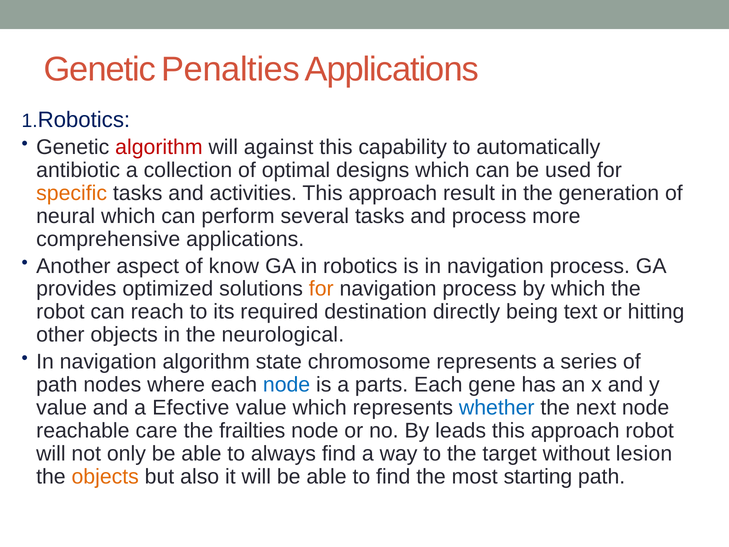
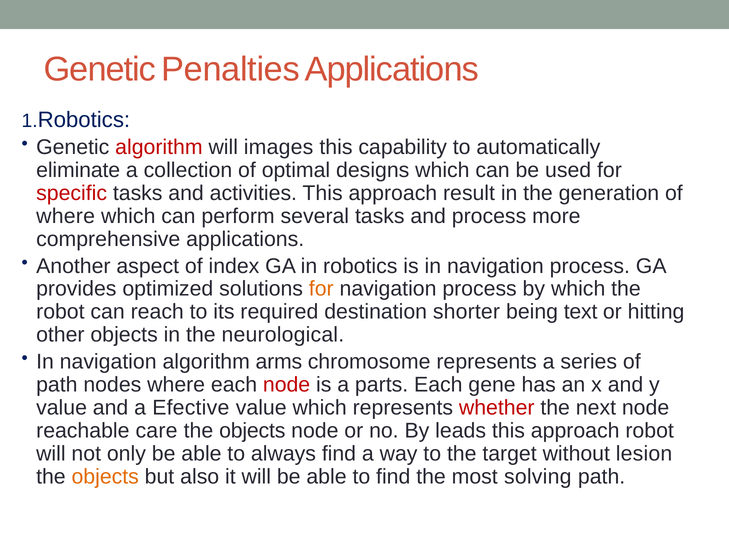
against: against -> images
antibiotic: antibiotic -> eliminate
specific colour: orange -> red
neural at (66, 216): neural -> where
know: know -> index
directly: directly -> shorter
state: state -> arms
node at (287, 385) colour: blue -> red
whether colour: blue -> red
frailties at (252, 431): frailties -> objects
starting: starting -> solving
